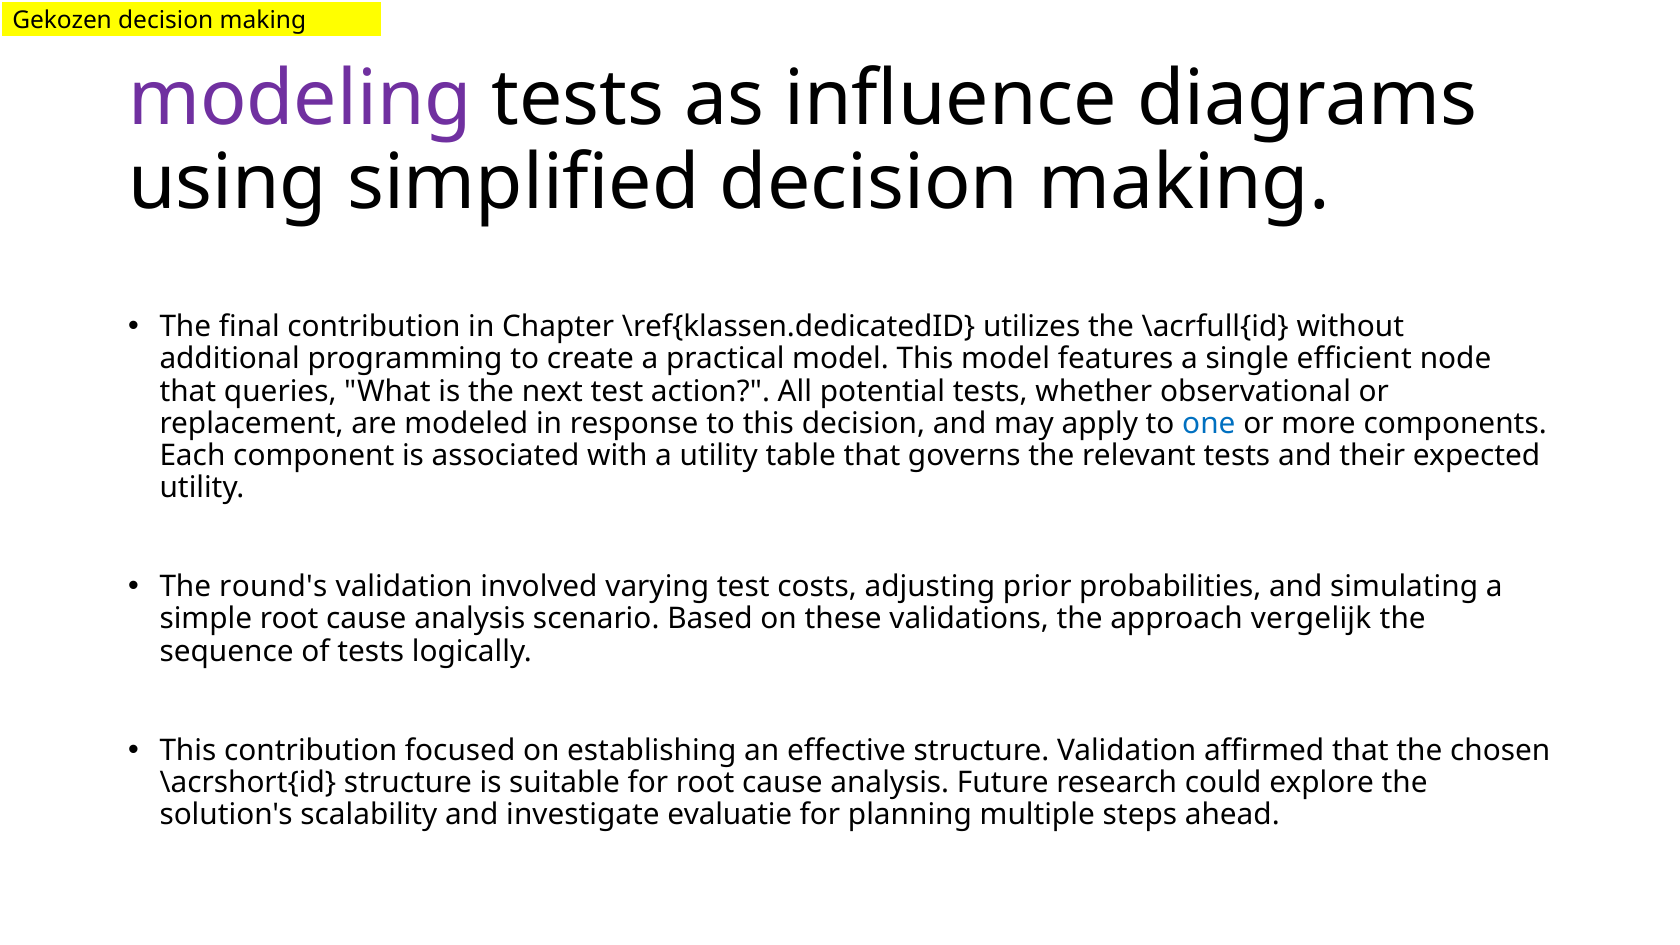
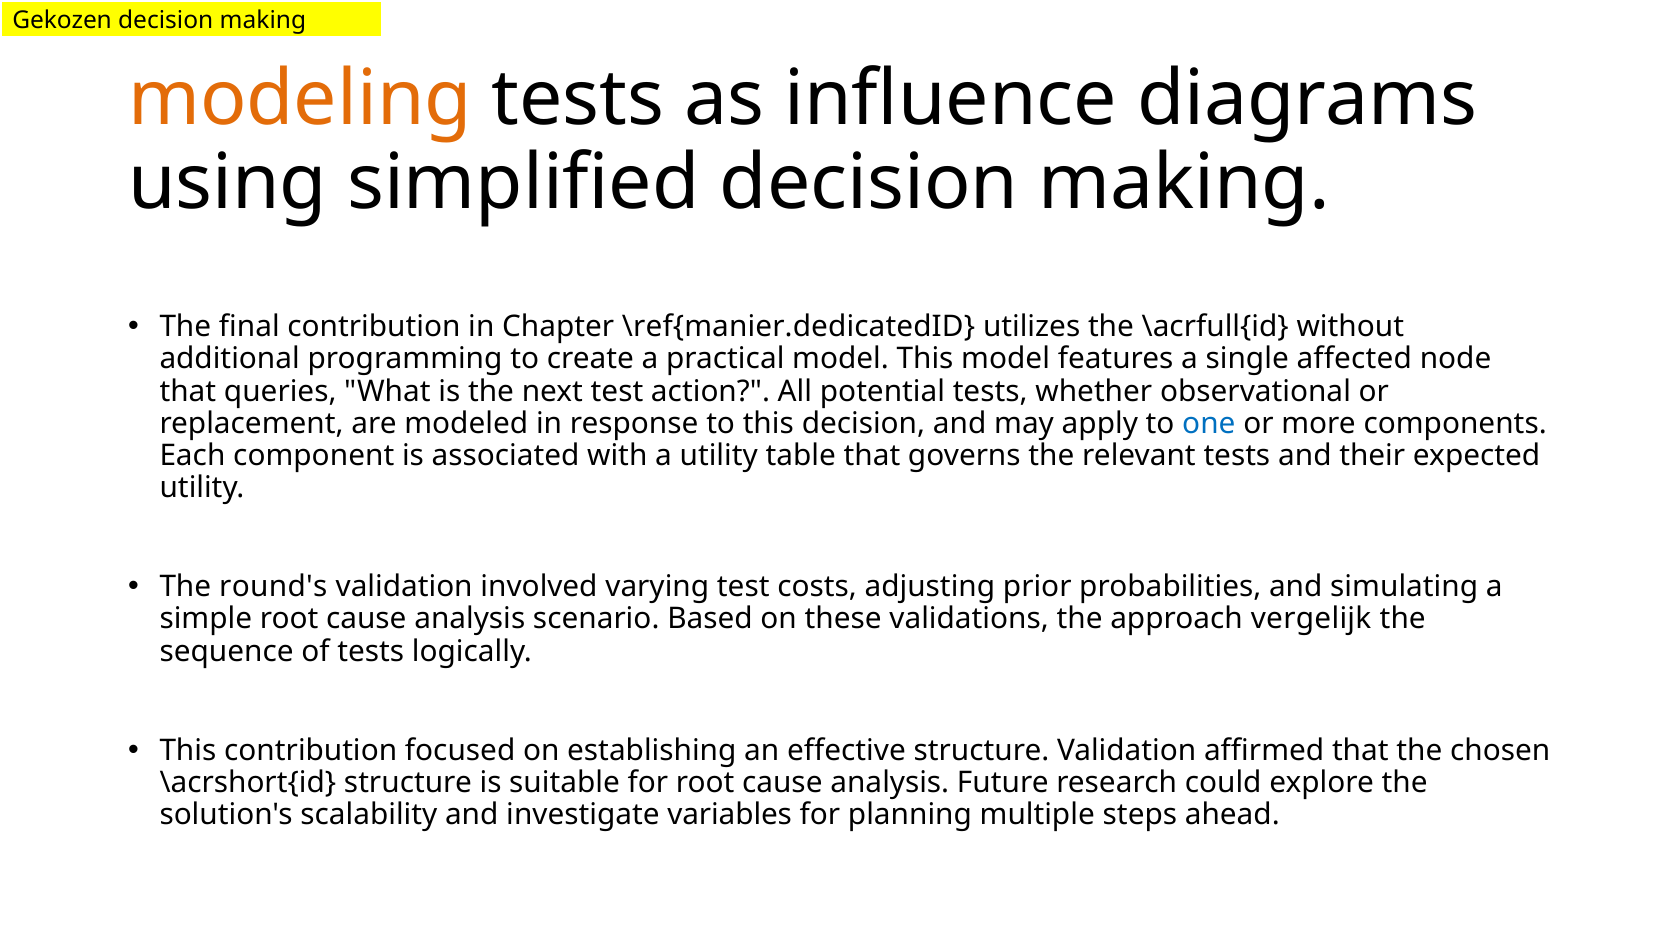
modeling colour: purple -> orange
\ref{klassen.dedicatedID: \ref{klassen.dedicatedID -> \ref{manier.dedicatedID
efficient: efficient -> affected
evaluatie: evaluatie -> variables
